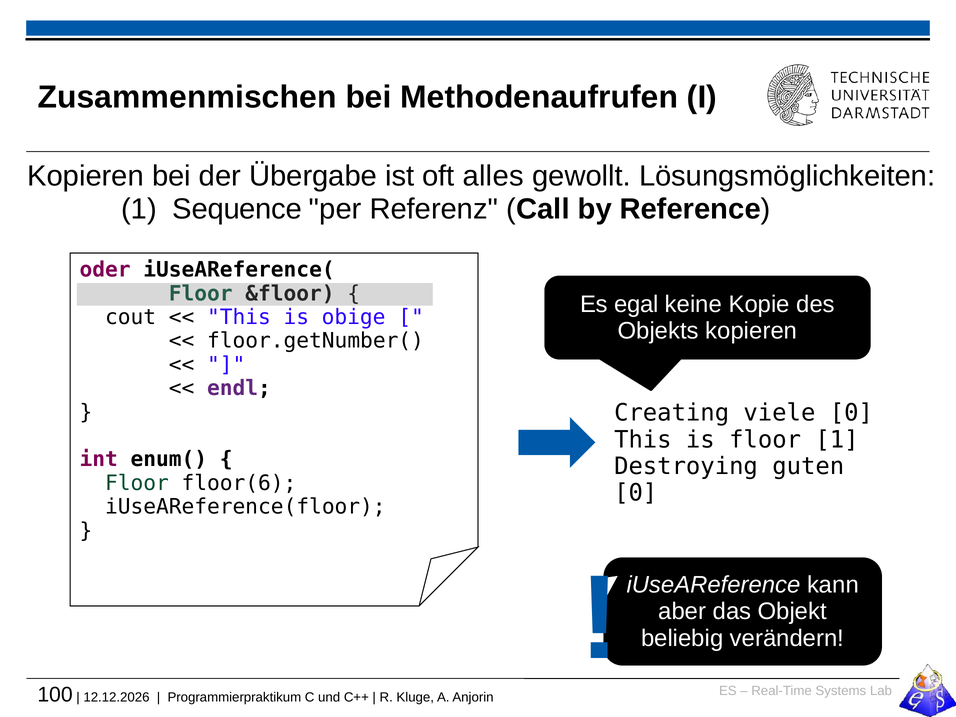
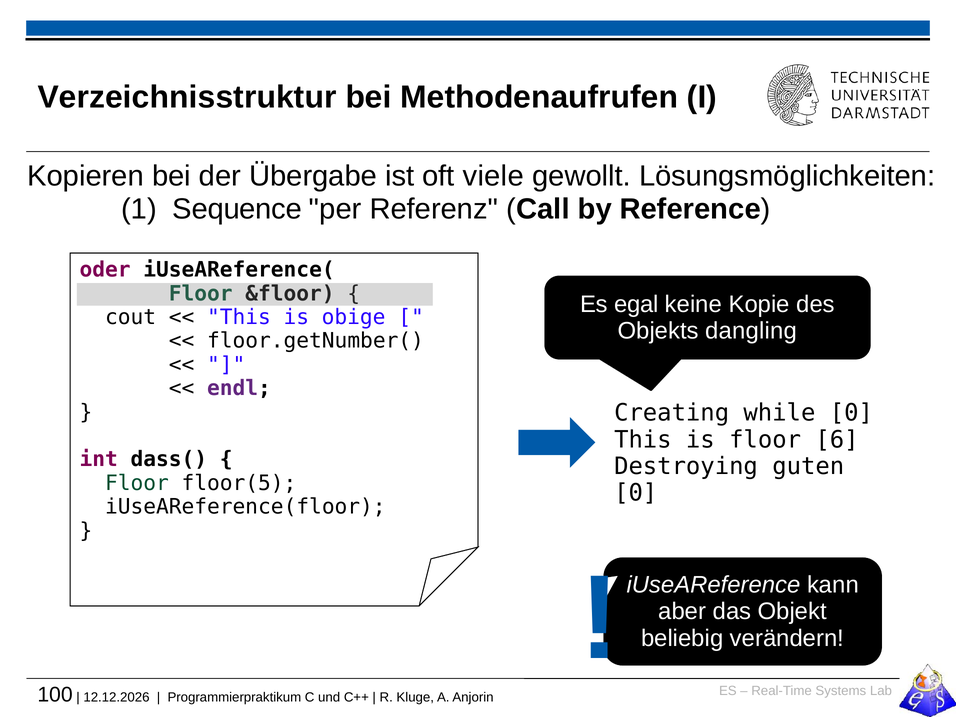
Zusammenmischen: Zusammenmischen -> Verzeichnisstruktur
alles: alles -> viele
Objekts kopieren: kopieren -> dangling
viele: viele -> while
floor 1: 1 -> 6
enum(: enum( -> dass(
floor(6: floor(6 -> floor(5
